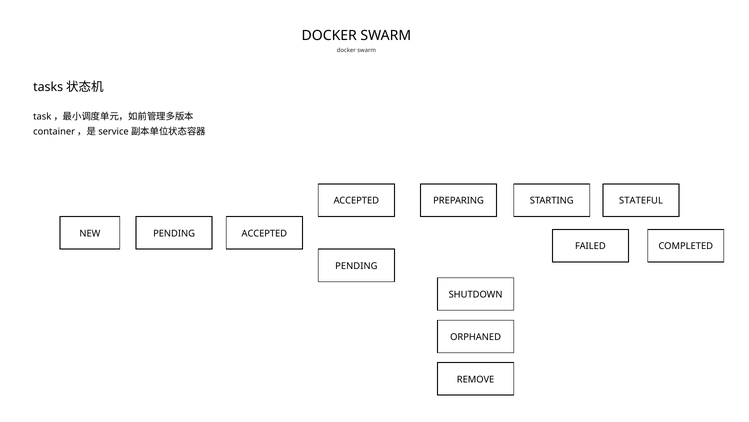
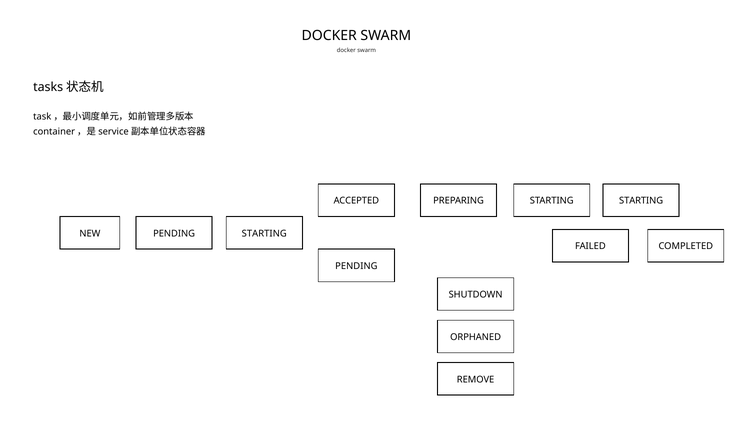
STARTING STATEFUL: STATEFUL -> STARTING
PENDING ACCEPTED: ACCEPTED -> STARTING
